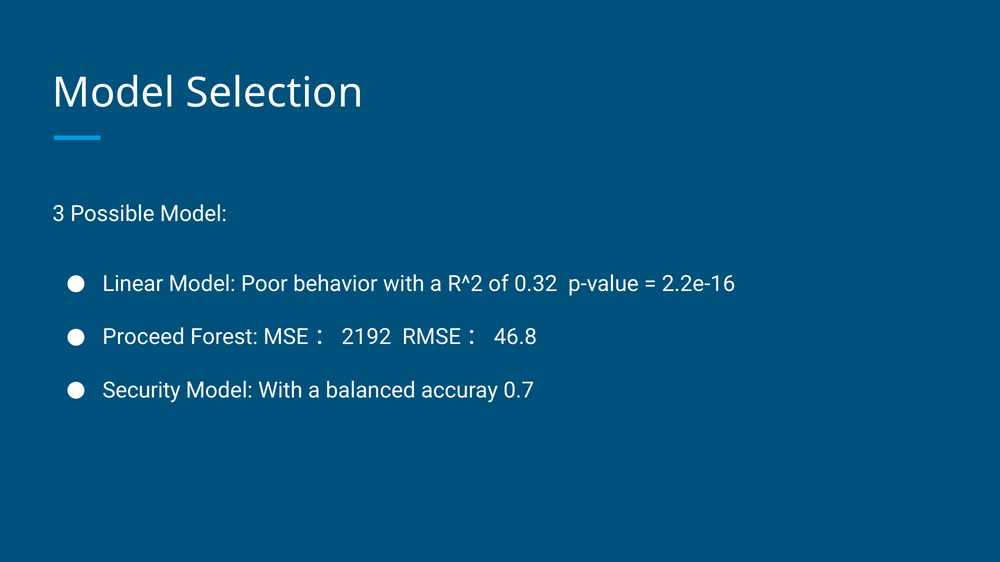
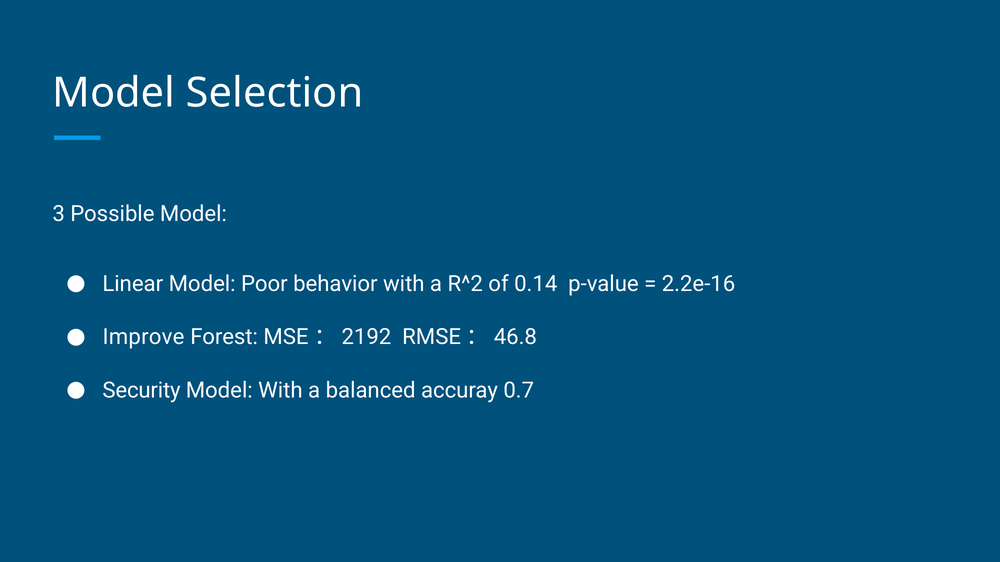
0.32: 0.32 -> 0.14
Proceed: Proceed -> Improve
